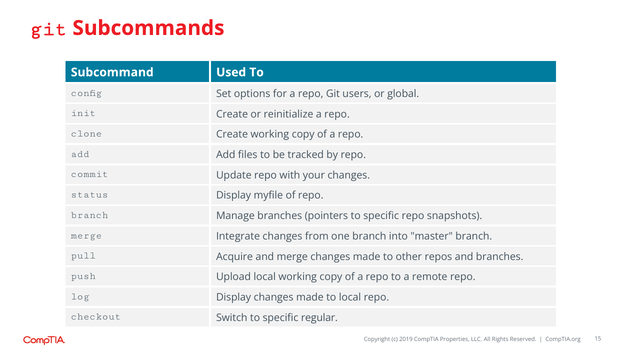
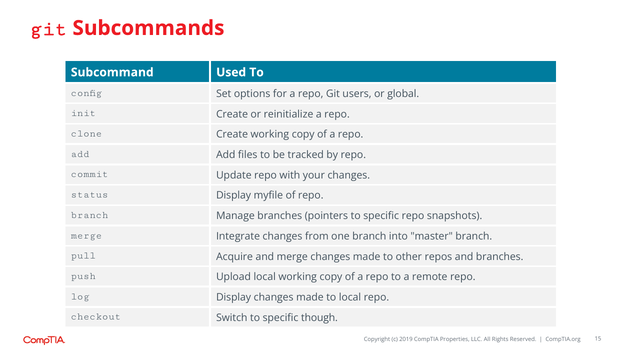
regular: regular -> though
